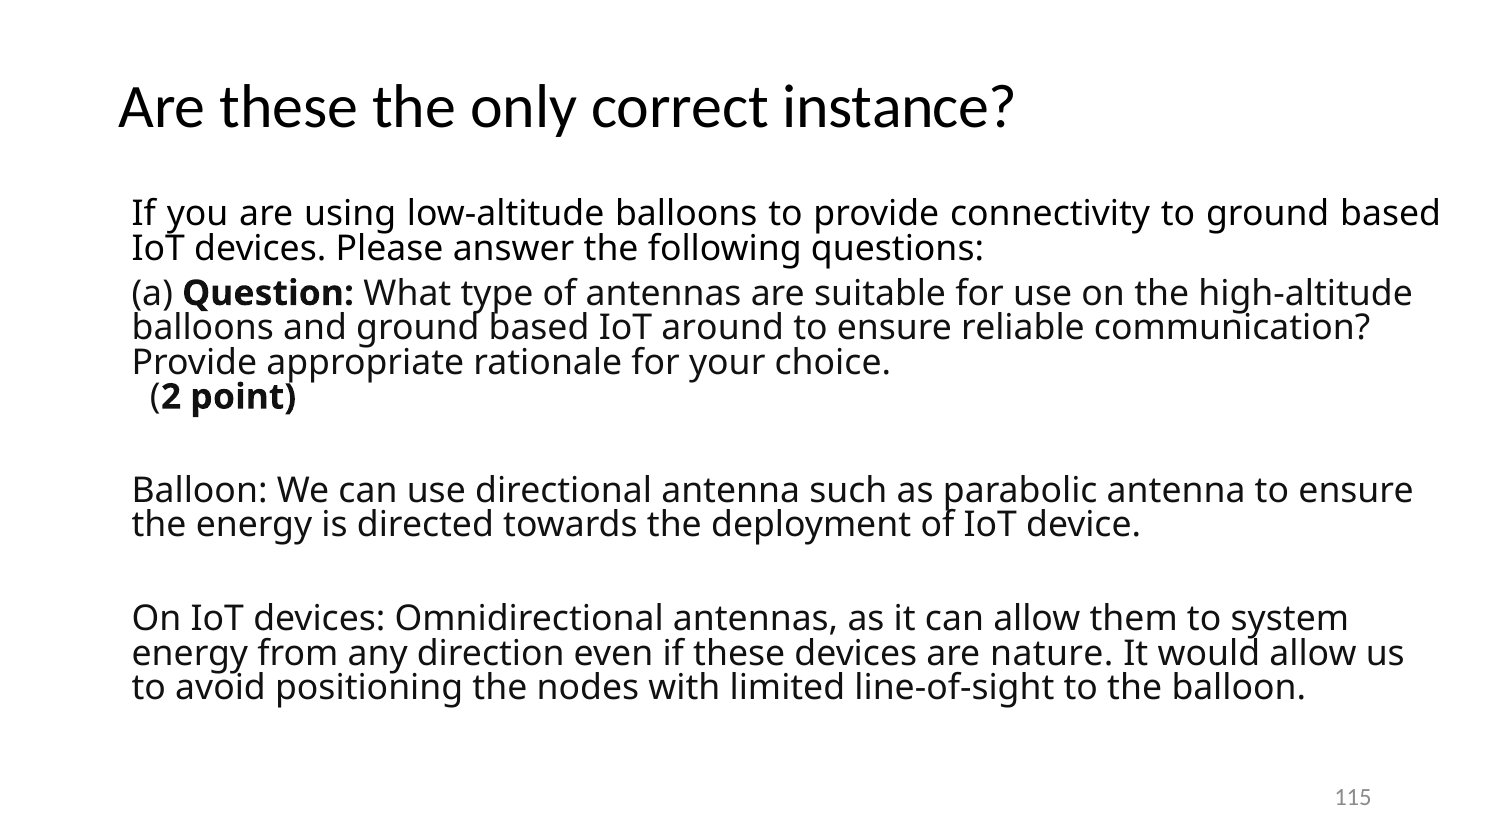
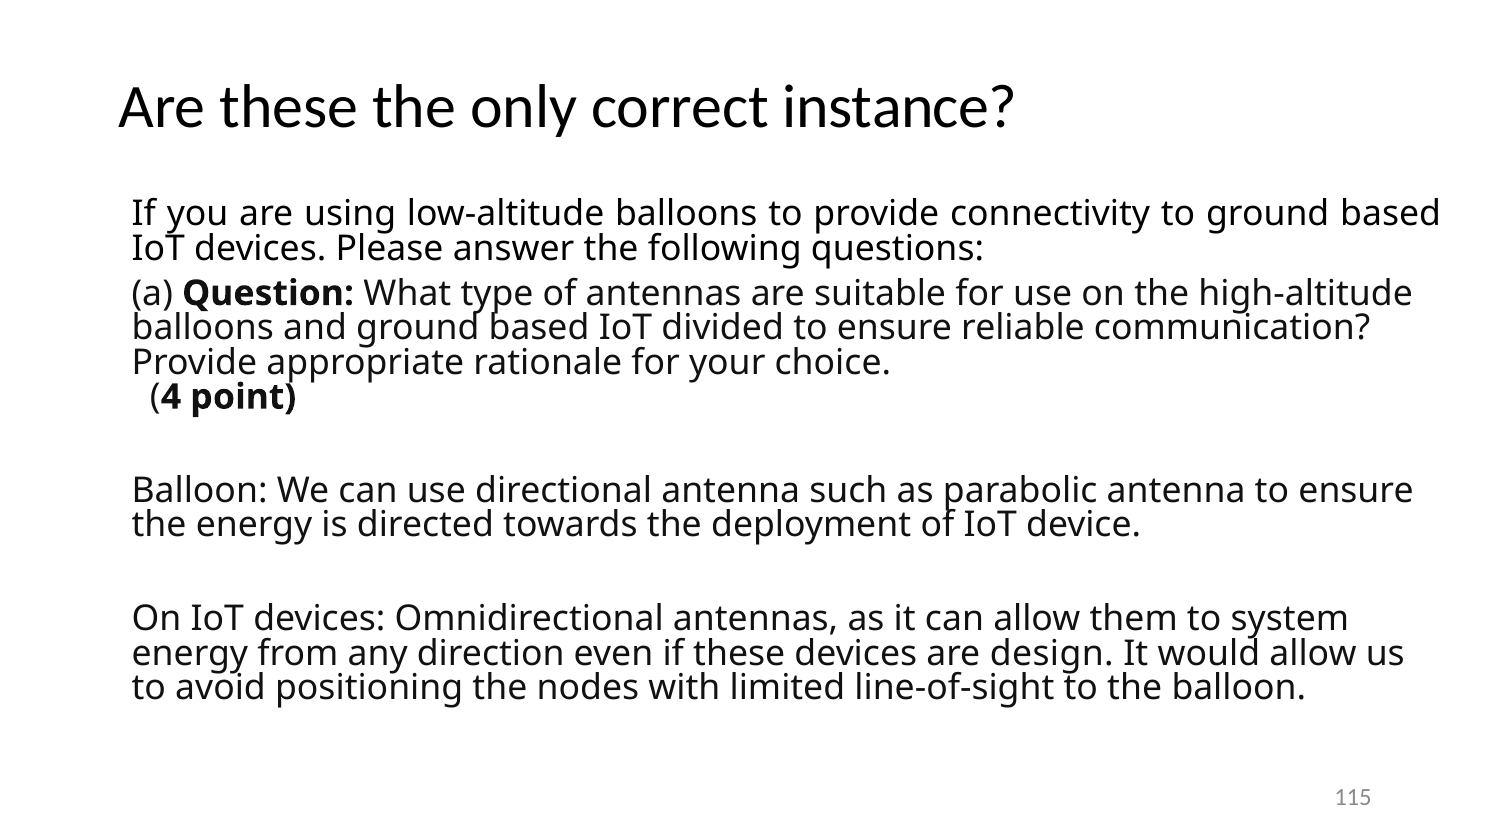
around: around -> divided
2: 2 -> 4
nature: nature -> design
